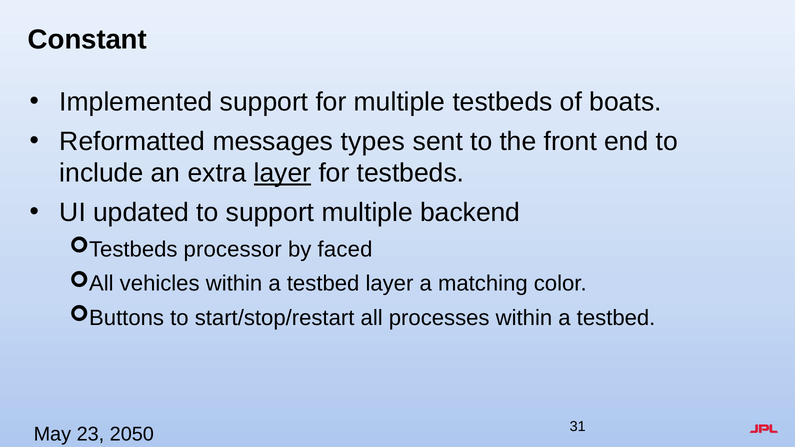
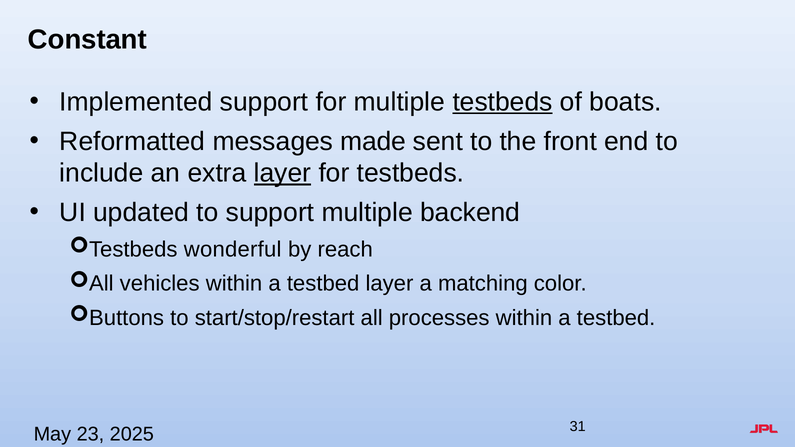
testbeds at (503, 102) underline: none -> present
types: types -> made
processor: processor -> wonderful
faced: faced -> reach
2050: 2050 -> 2025
